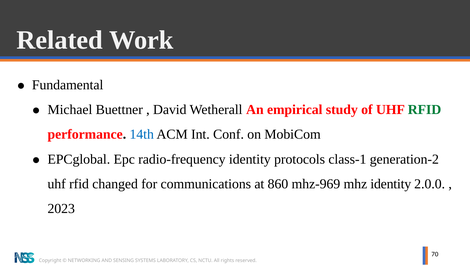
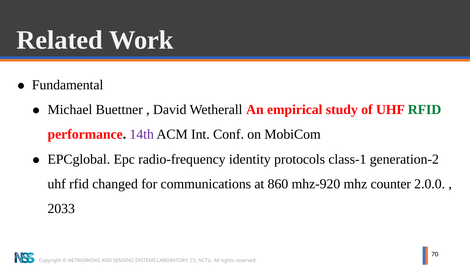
14th colour: blue -> purple
mhz-969: mhz-969 -> mhz-920
mhz identity: identity -> counter
2023: 2023 -> 2033
